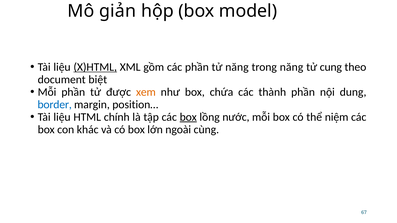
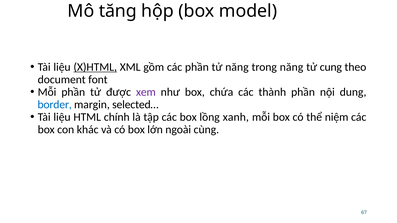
giản: giản -> tăng
biệt: biệt -> font
xem colour: orange -> purple
position…: position… -> selected…
box at (188, 117) underline: present -> none
nước: nước -> xanh
